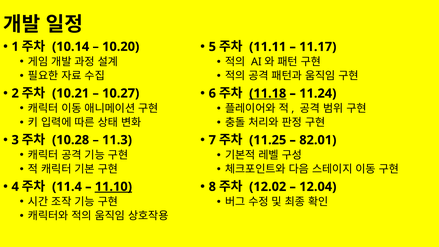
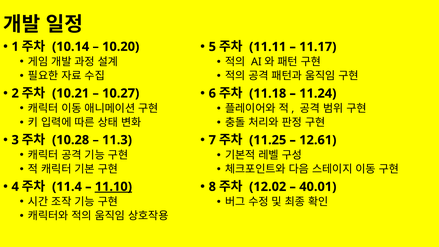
11.18 underline: present -> none
82.01: 82.01 -> 12.61
12.04: 12.04 -> 40.01
